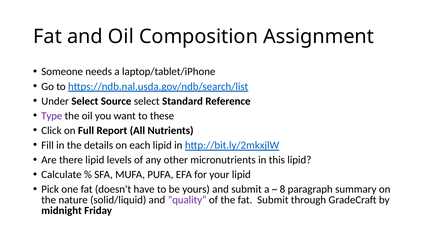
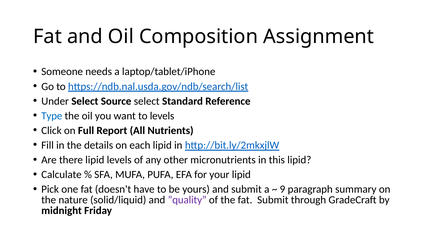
Type colour: purple -> blue
to these: these -> levels
8: 8 -> 9
